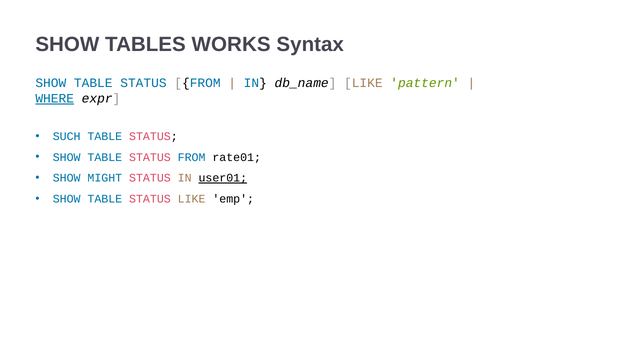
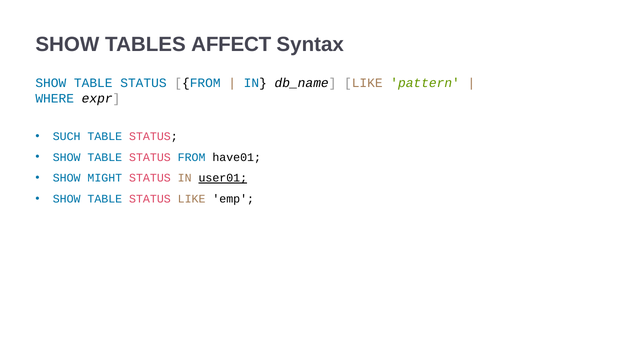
WORKS: WORKS -> AFFECT
WHERE underline: present -> none
rate01: rate01 -> have01
